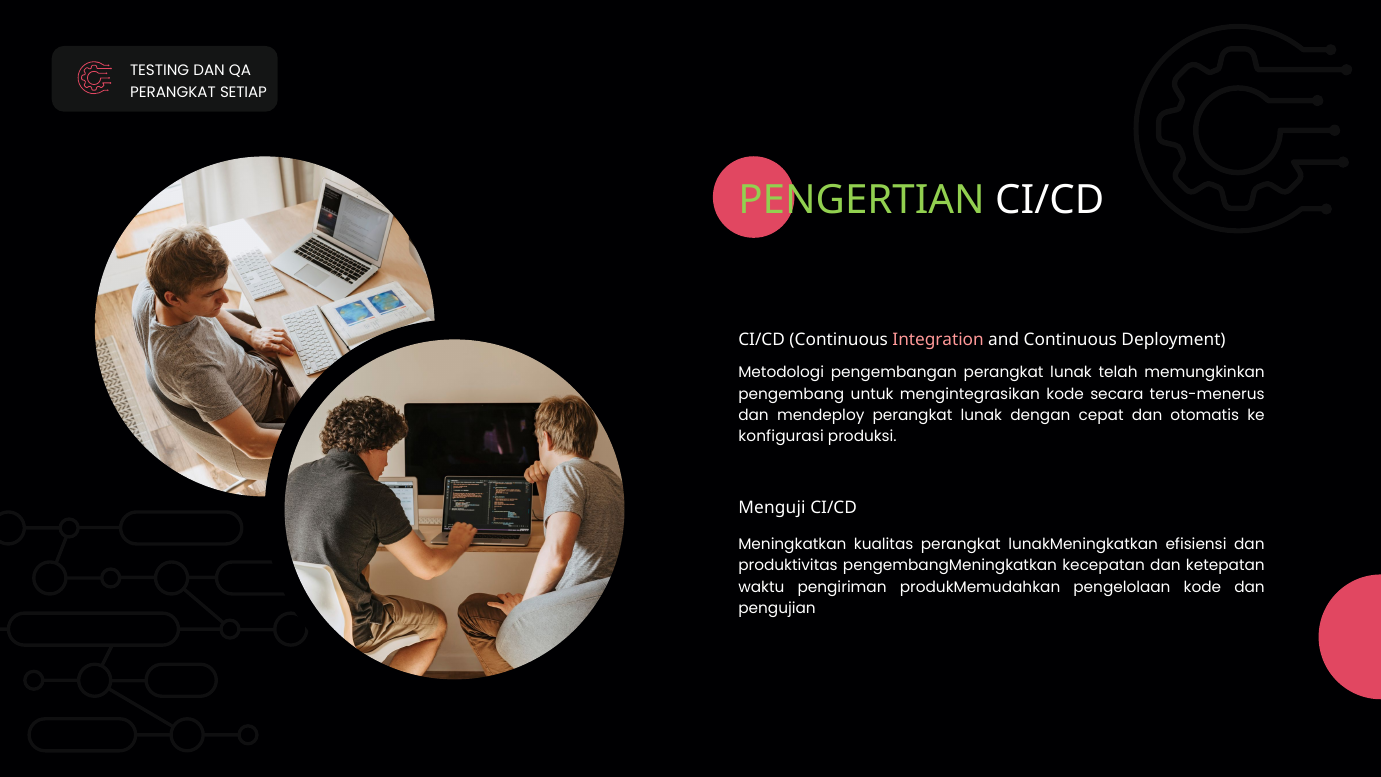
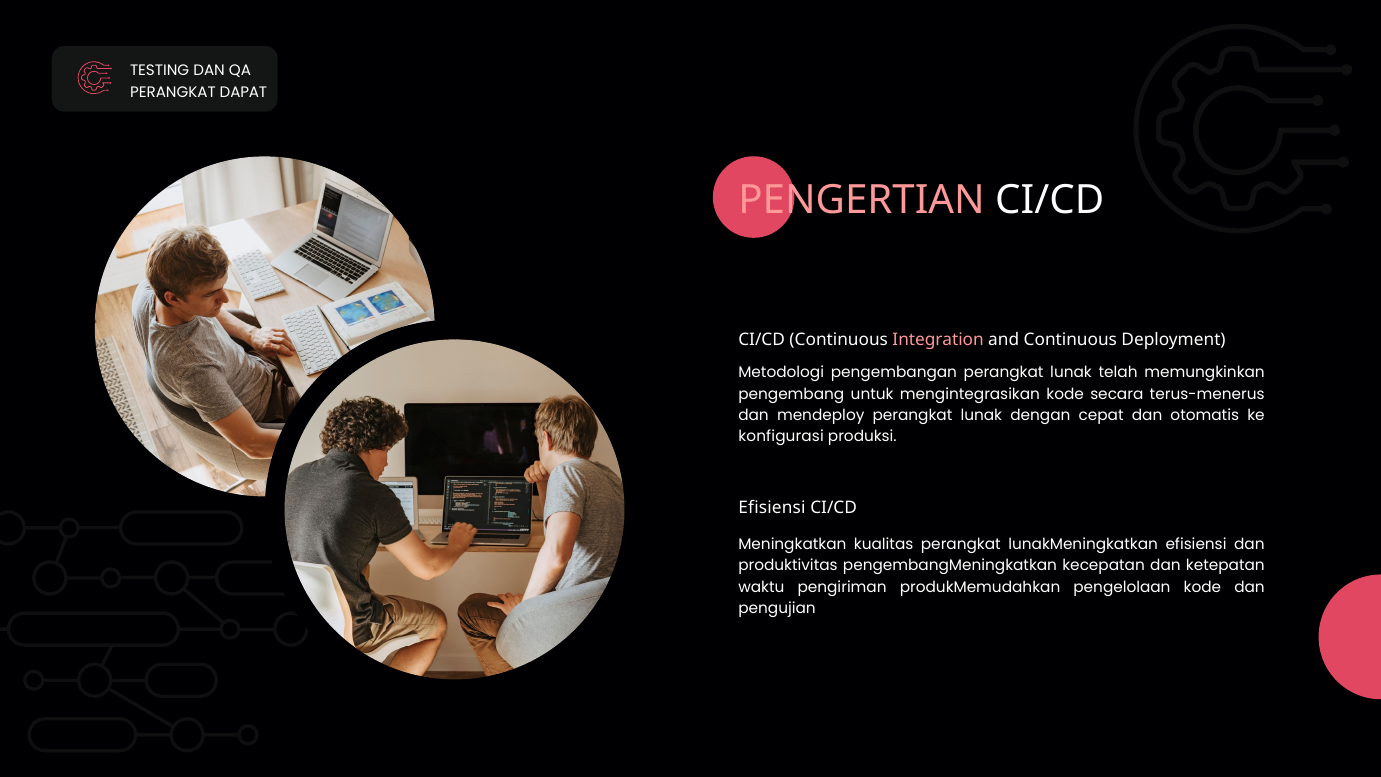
SETIAP: SETIAP -> DAPAT
PENGERTIAN colour: light green -> pink
Menguji at (772, 508): Menguji -> Efisiensi
